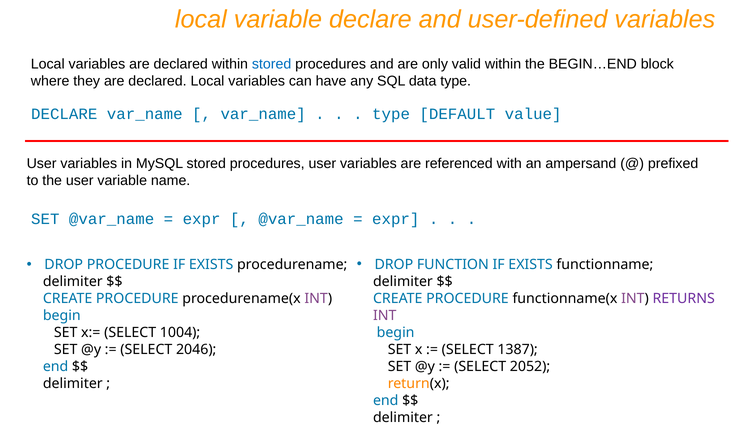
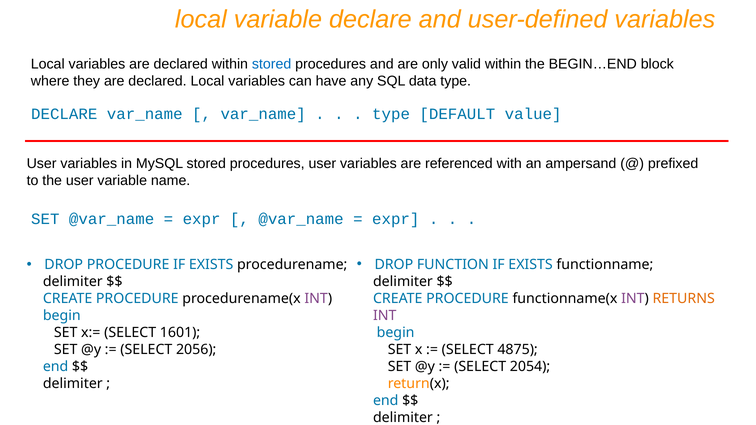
RETURNS colour: purple -> orange
1004: 1004 -> 1601
1387: 1387 -> 4875
2046: 2046 -> 2056
2052: 2052 -> 2054
